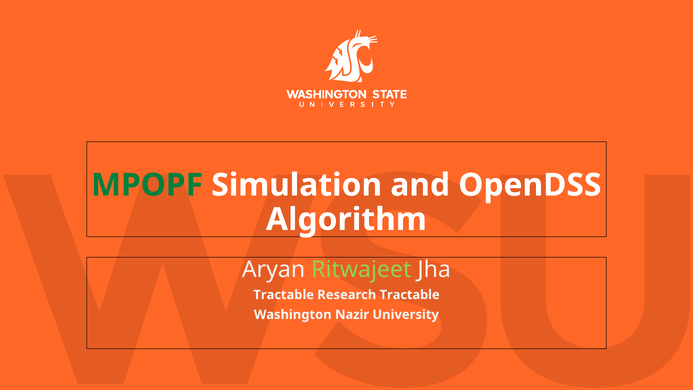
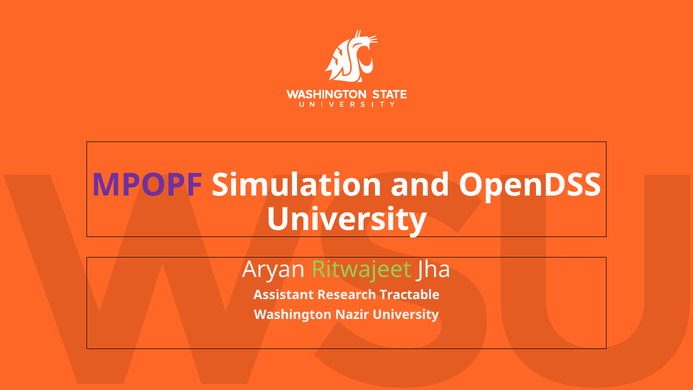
MPOPF colour: green -> purple
Algorithm at (346, 219): Algorithm -> University
Tractable at (284, 295): Tractable -> Assistant
